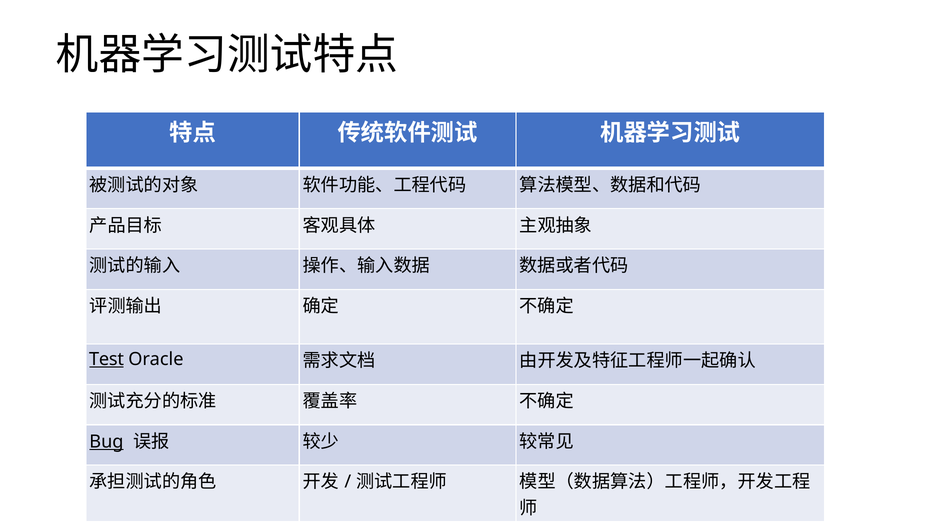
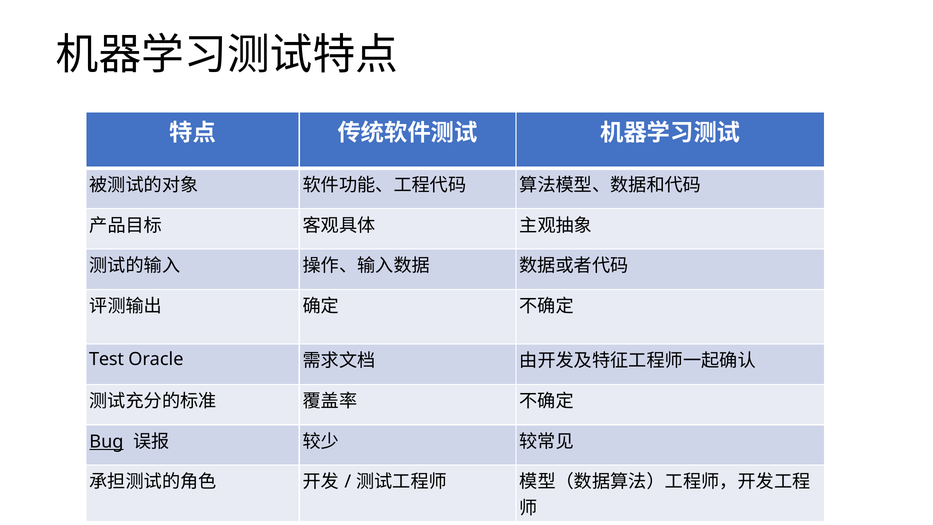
Test underline: present -> none
